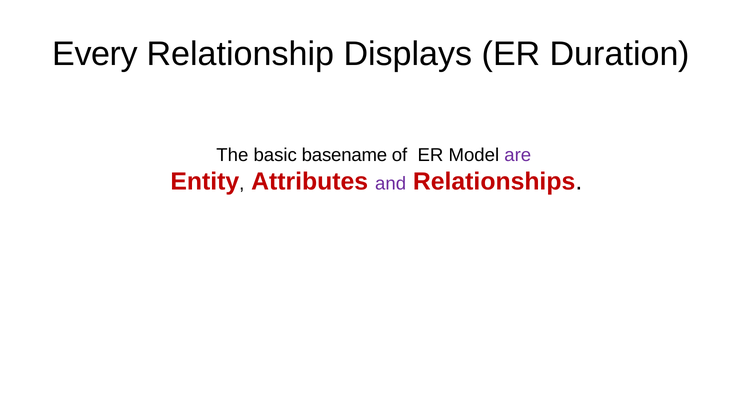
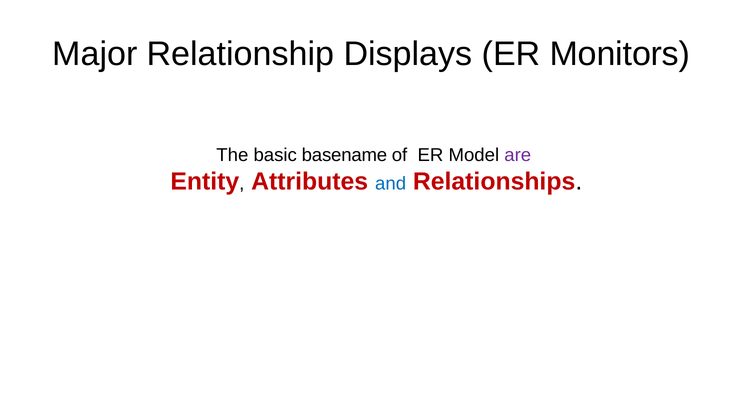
Every: Every -> Major
Duration: Duration -> Monitors
and colour: purple -> blue
